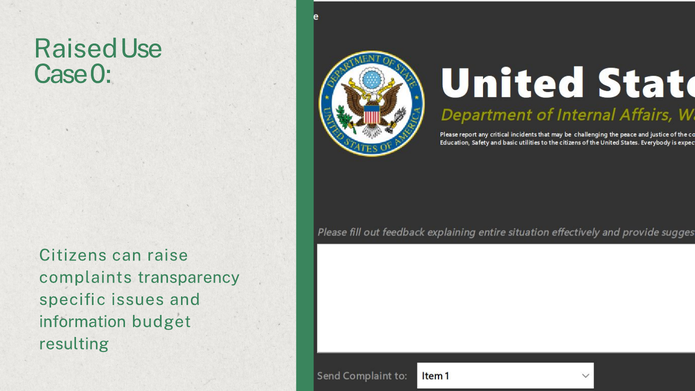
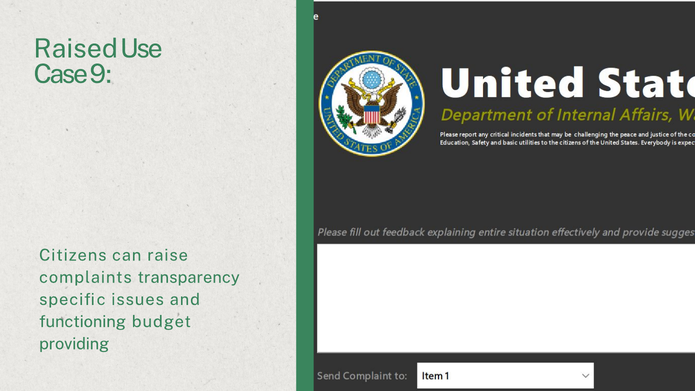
0: 0 -> 9
information: information -> functioning
resulting: resulting -> providing
